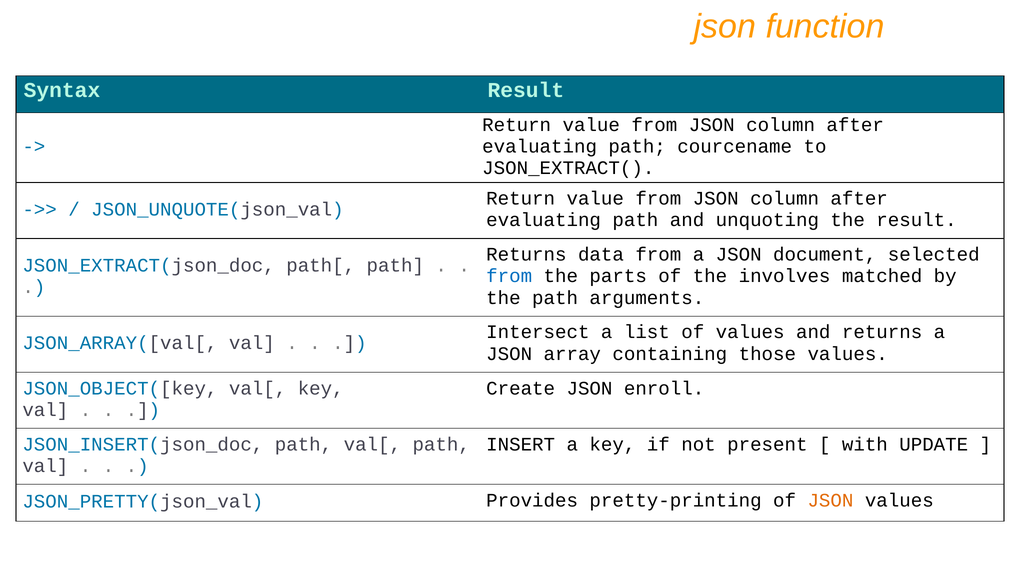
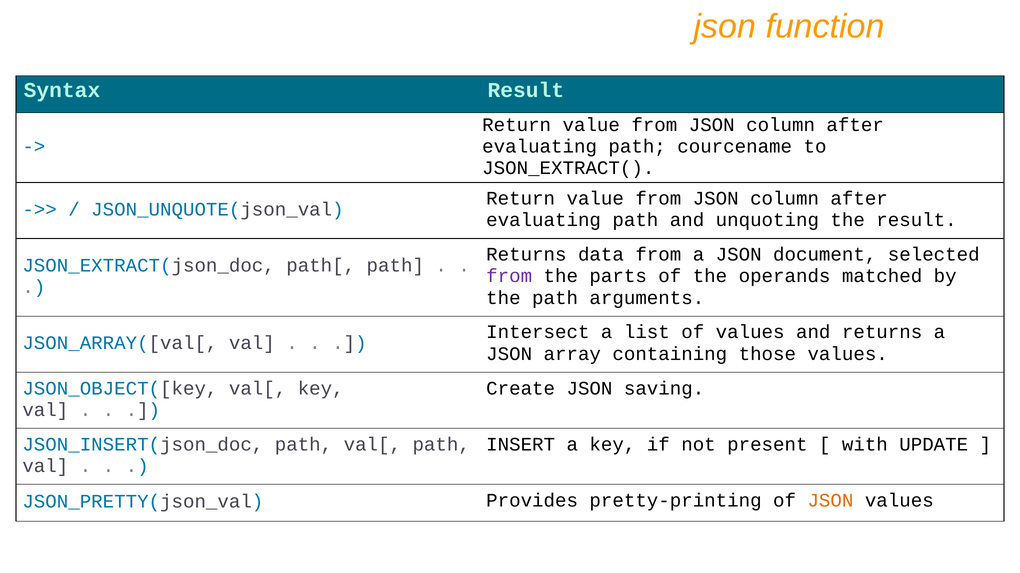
from at (509, 276) colour: blue -> purple
involves: involves -> operands
enroll: enroll -> saving
